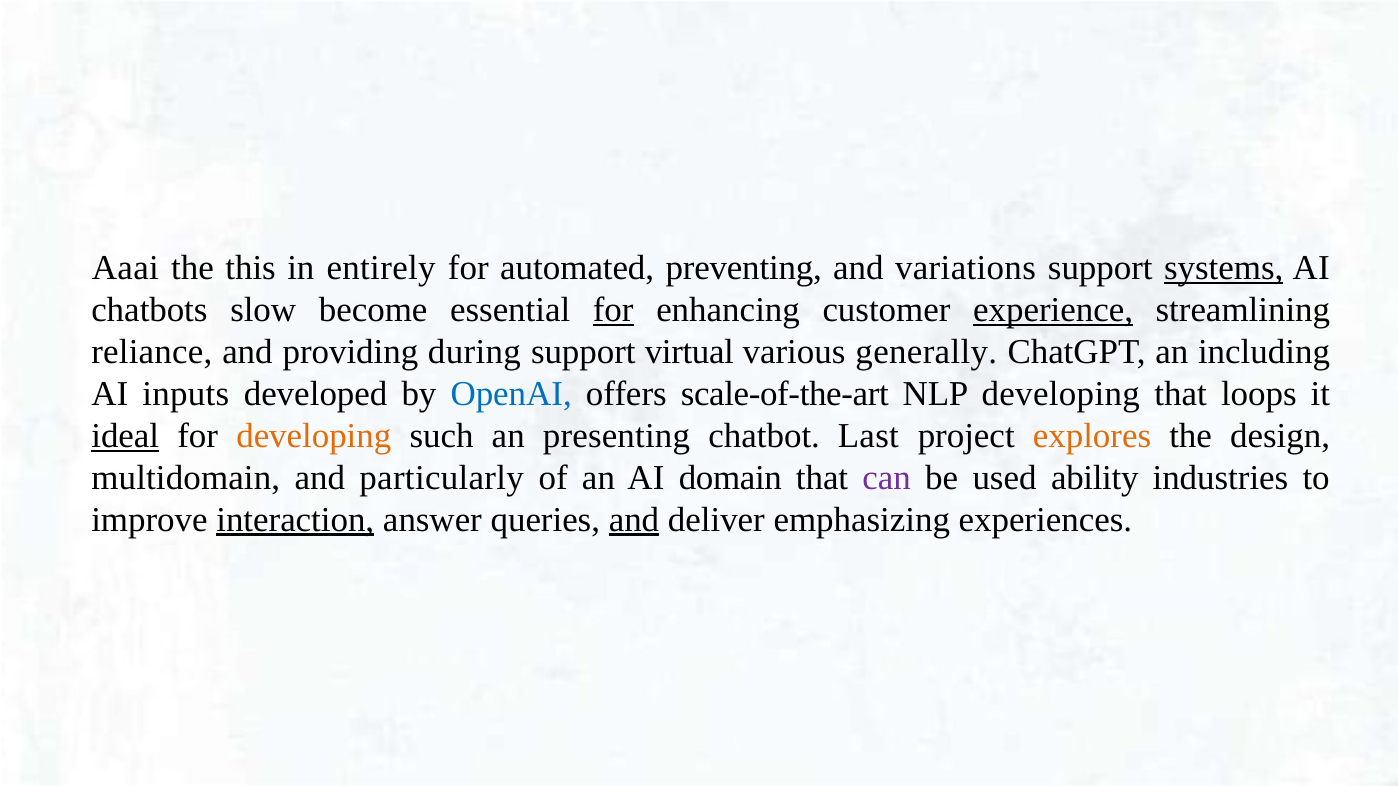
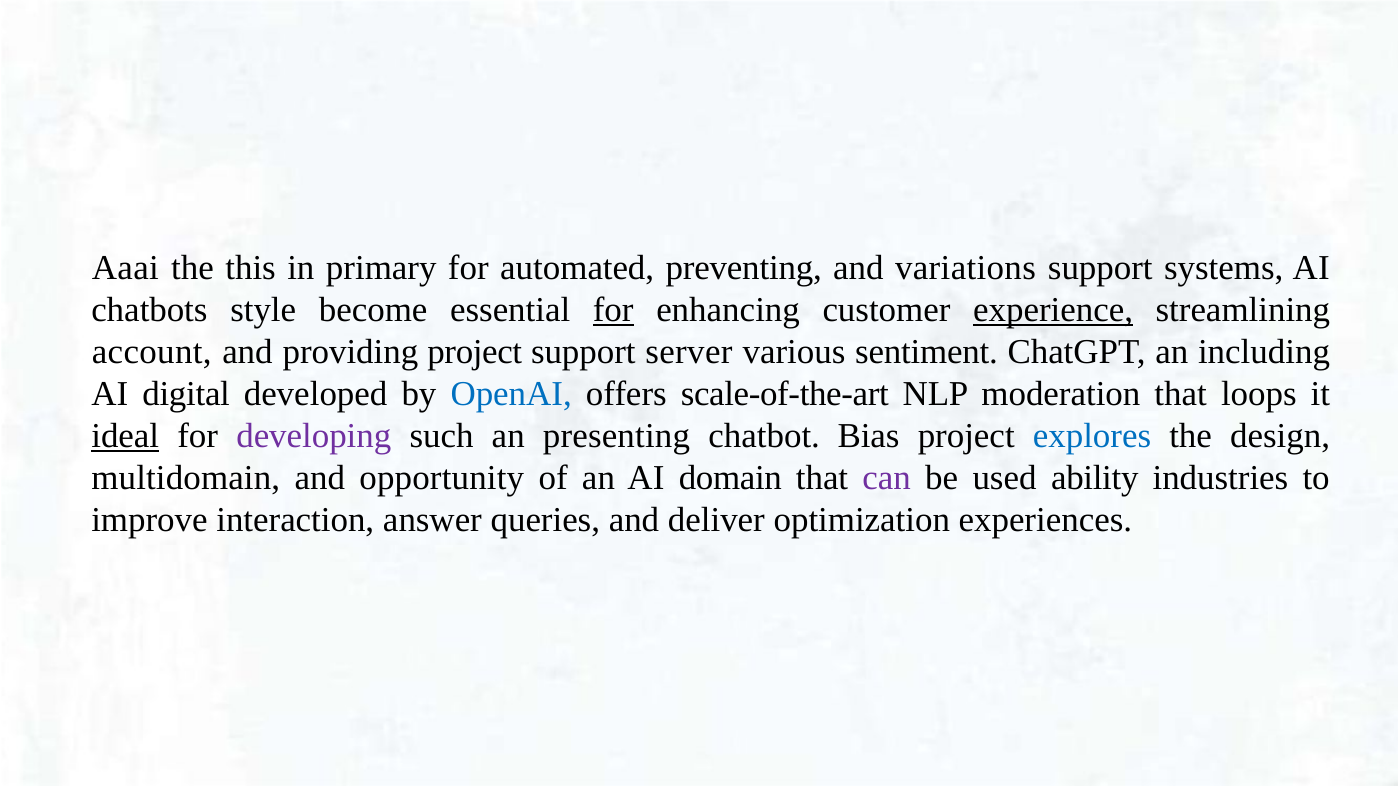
entirely: entirely -> primary
systems underline: present -> none
slow: slow -> style
reliance: reliance -> account
providing during: during -> project
virtual: virtual -> server
generally: generally -> sentiment
inputs: inputs -> digital
NLP developing: developing -> moderation
developing at (314, 436) colour: orange -> purple
Last: Last -> Bias
explores colour: orange -> blue
particularly: particularly -> opportunity
interaction underline: present -> none
and at (634, 520) underline: present -> none
emphasizing: emphasizing -> optimization
